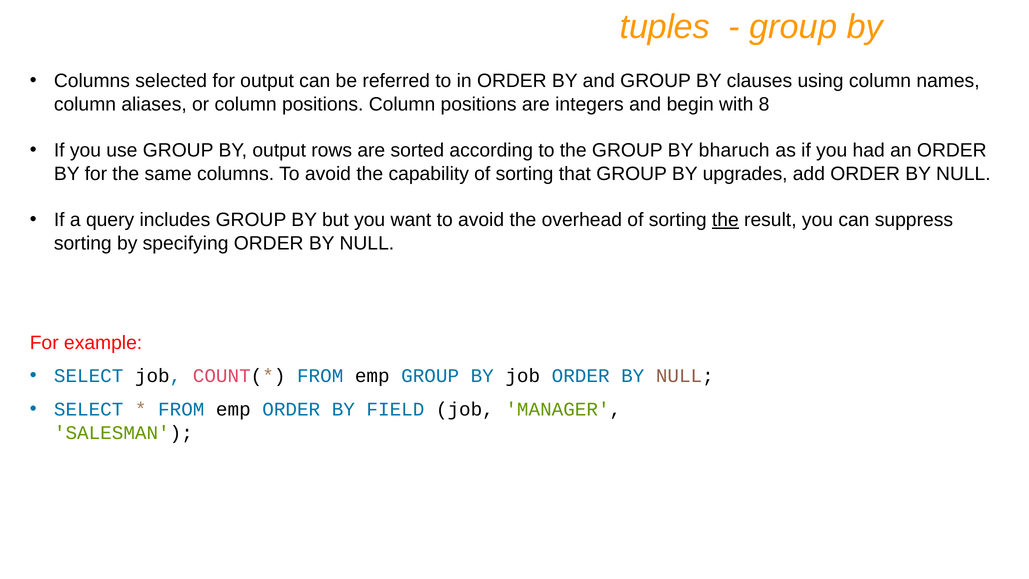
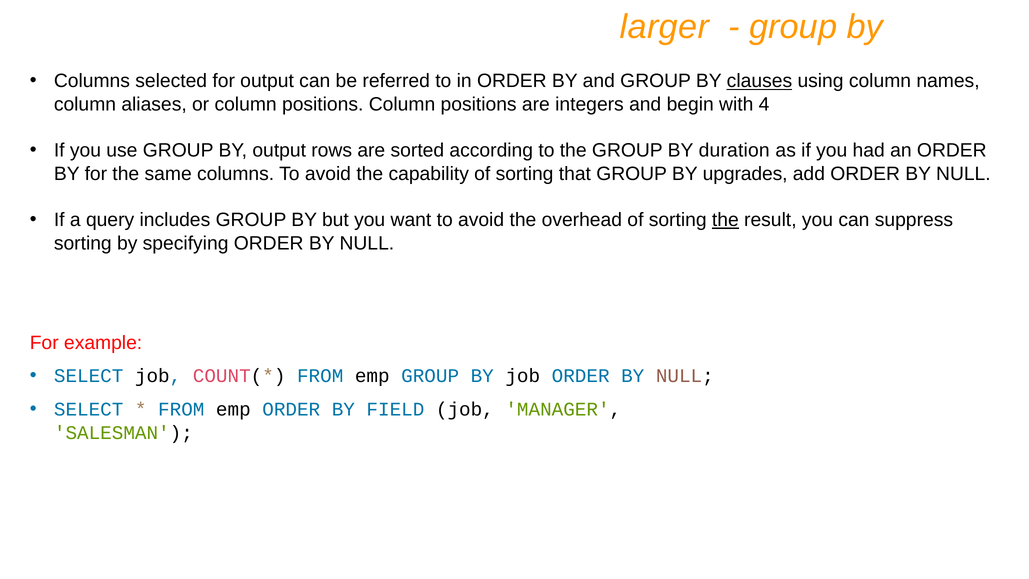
tuples: tuples -> larger
clauses underline: none -> present
8: 8 -> 4
bharuch: bharuch -> duration
